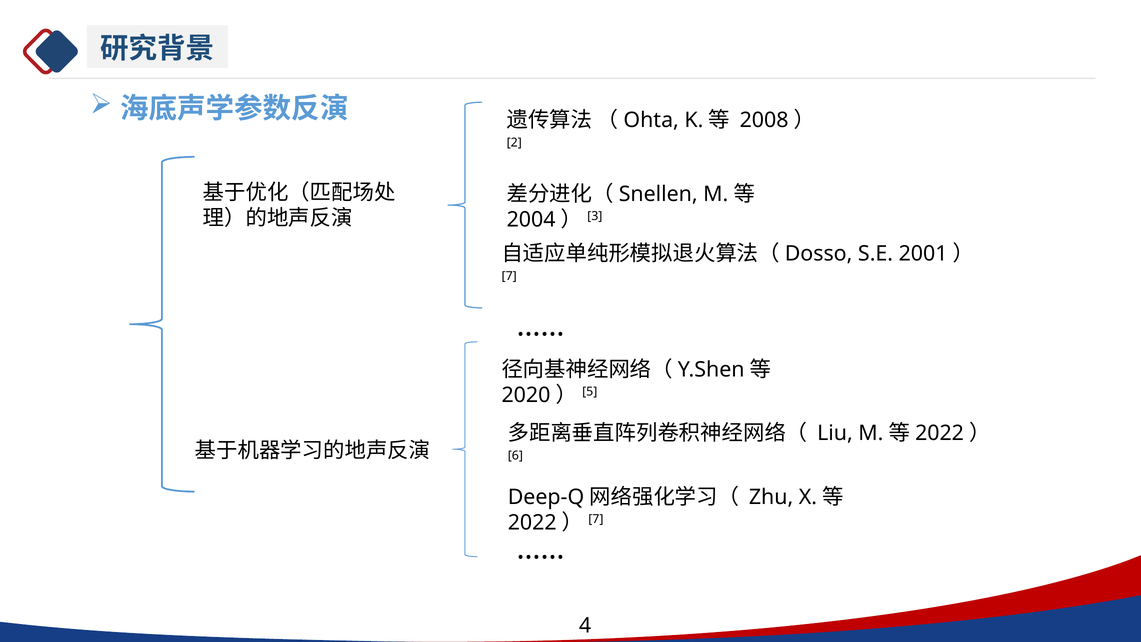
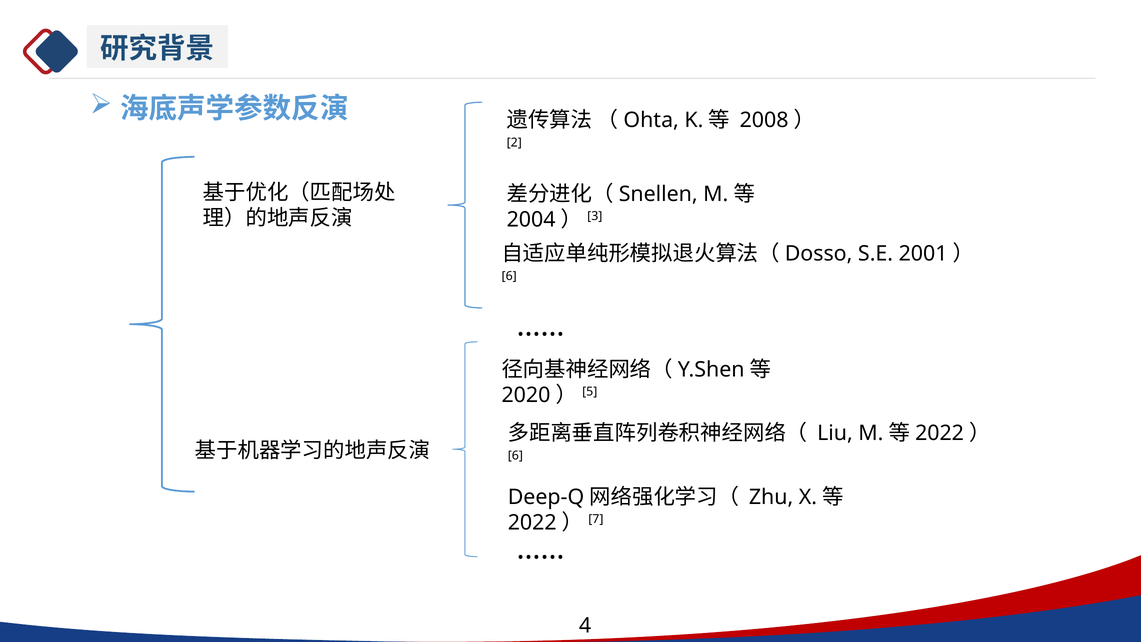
7 at (509, 276): 7 -> 6
